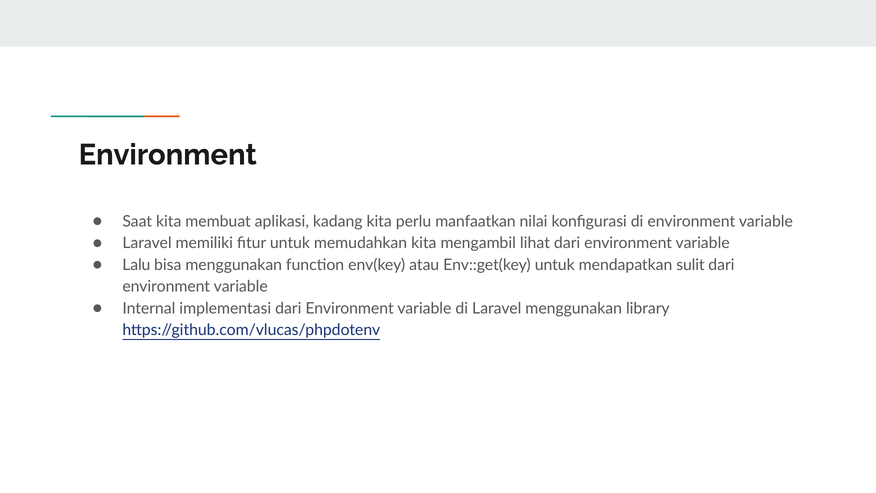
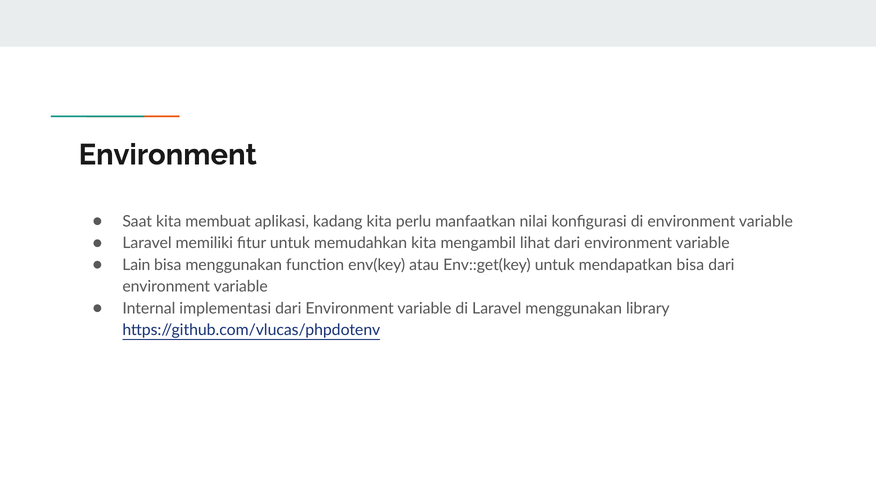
Lalu: Lalu -> Lain
mendapatkan sulit: sulit -> bisa
